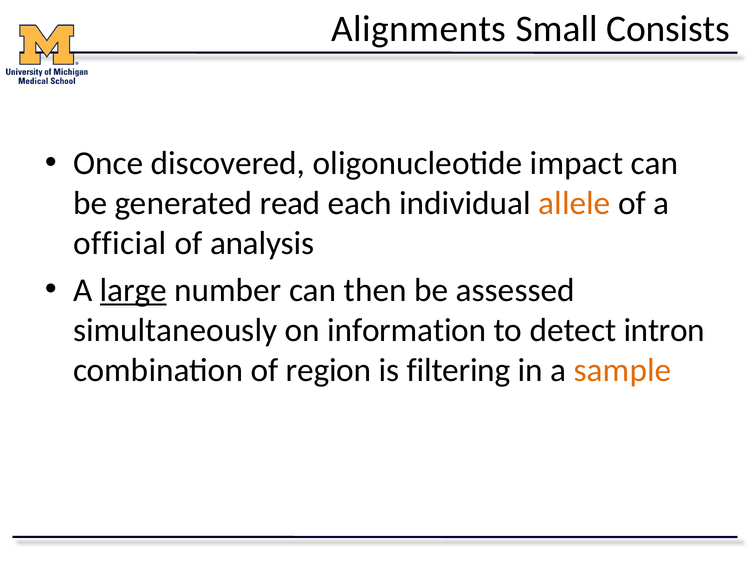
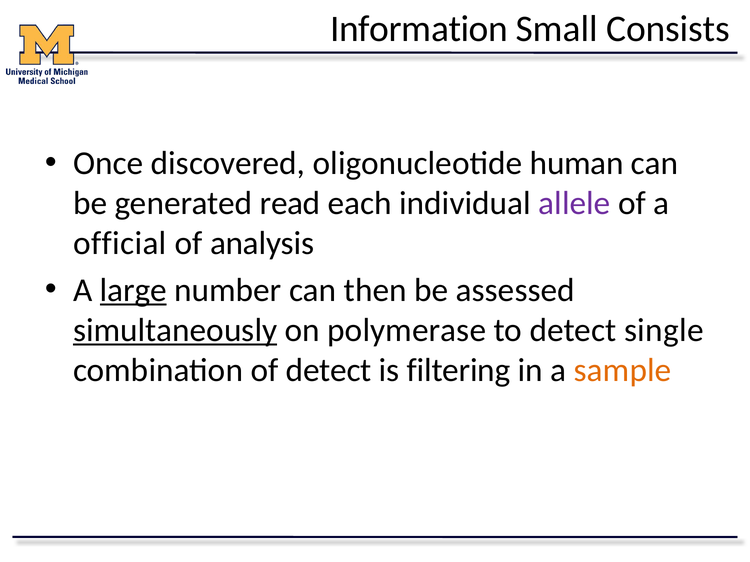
Alignments: Alignments -> Information
impact: impact -> human
allele colour: orange -> purple
simultaneously underline: none -> present
information: information -> polymerase
intron: intron -> single
of region: region -> detect
